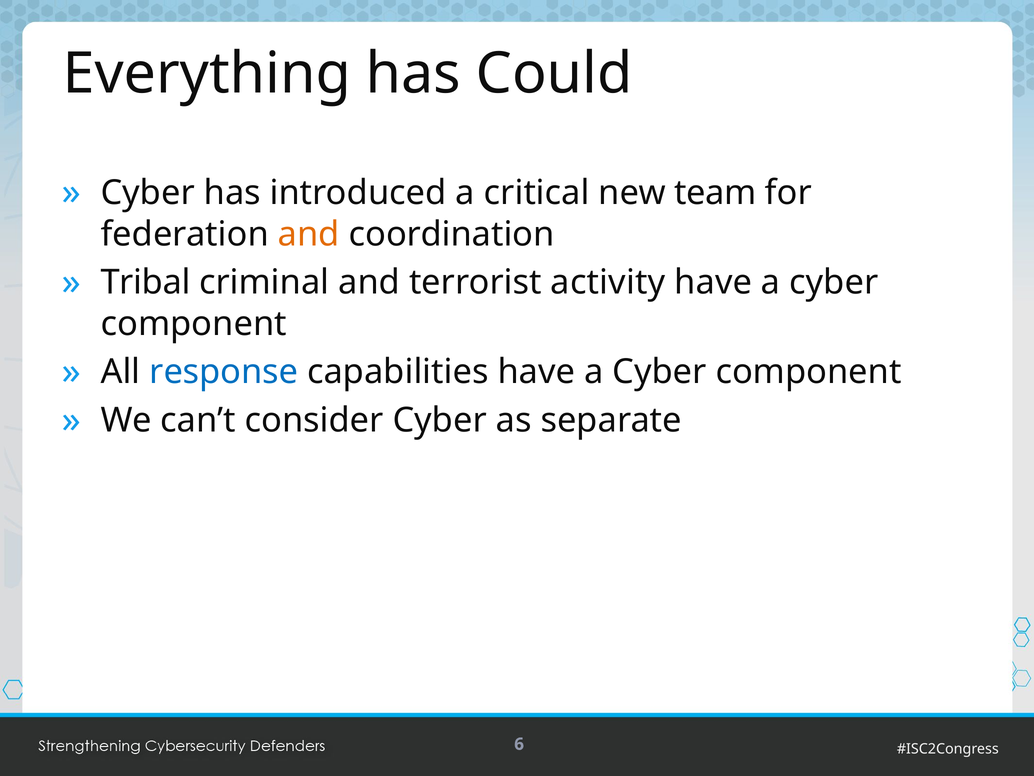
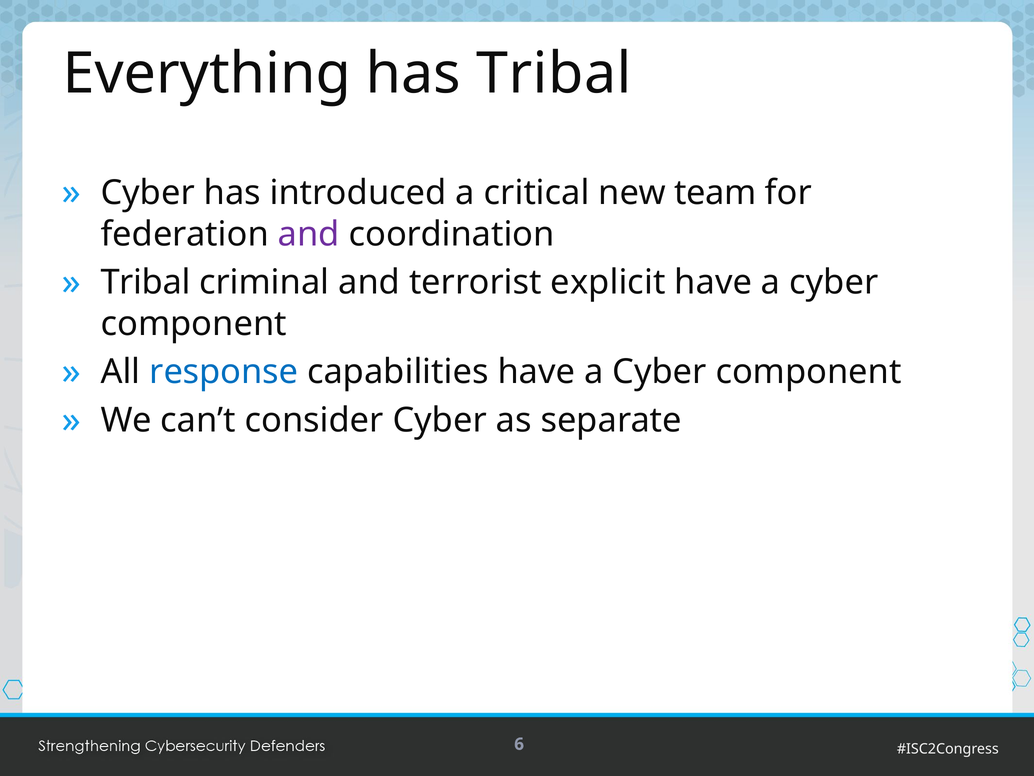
has Could: Could -> Tribal
and at (309, 234) colour: orange -> purple
activity: activity -> explicit
